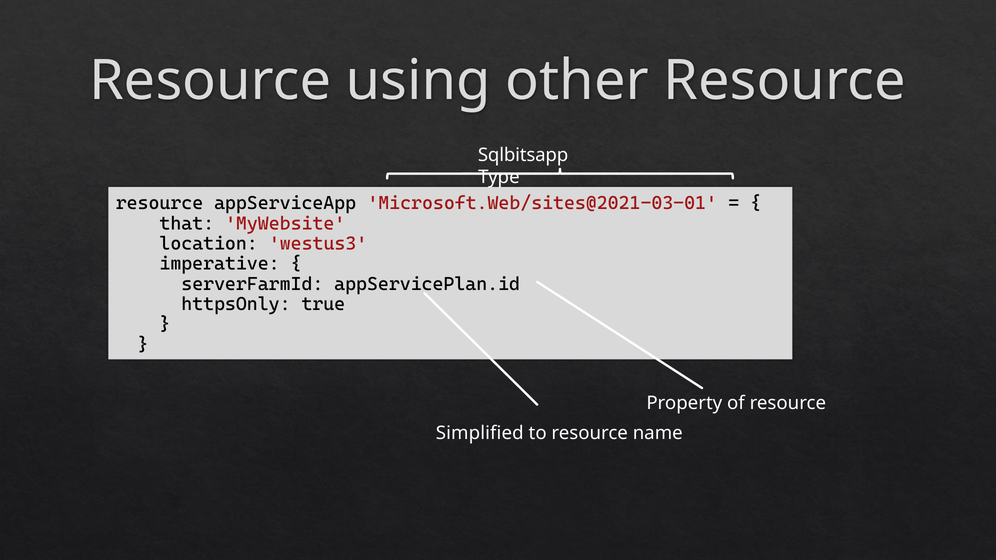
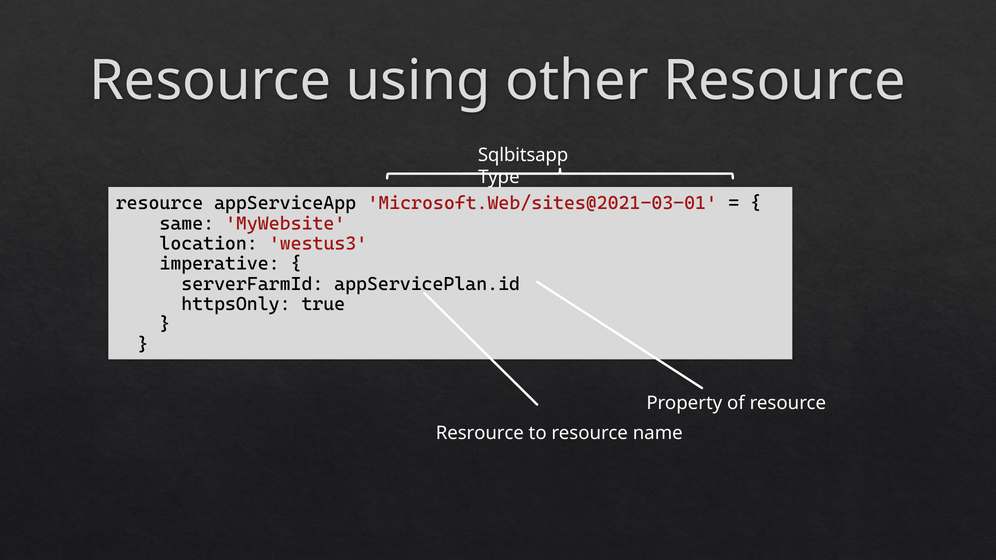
that: that -> same
Simplified: Simplified -> Resrource
